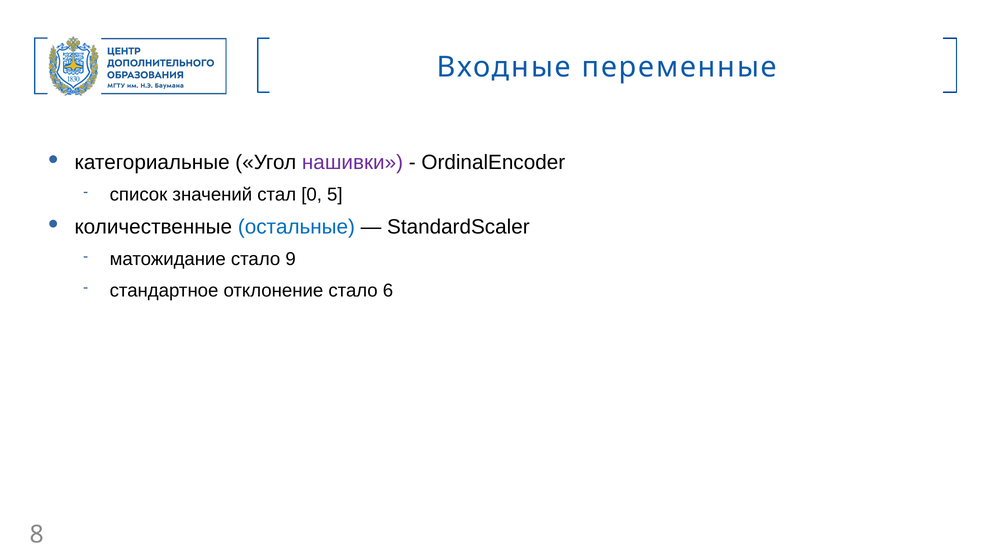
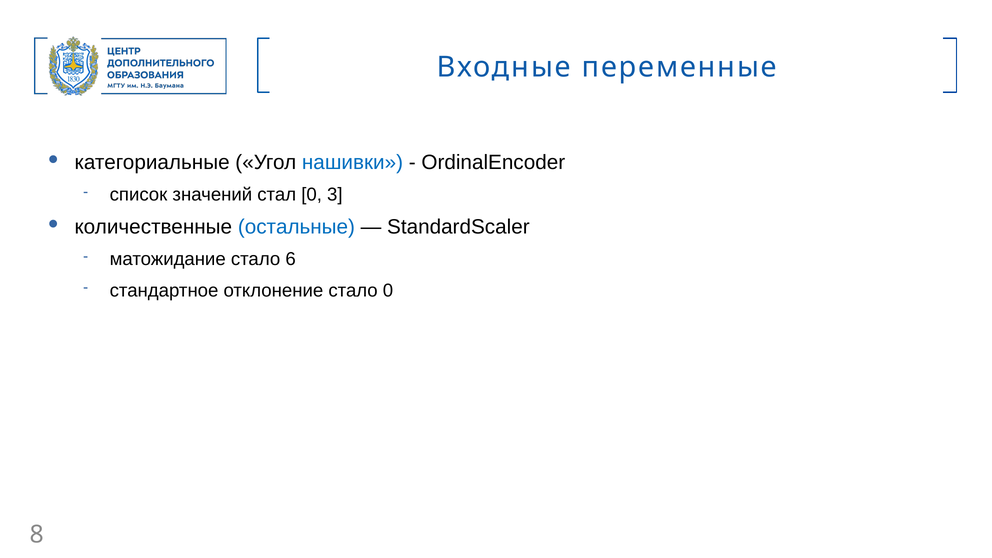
нашивки colour: purple -> blue
5: 5 -> 3
9: 9 -> 6
стало 6: 6 -> 0
